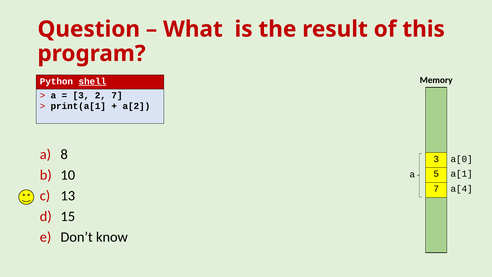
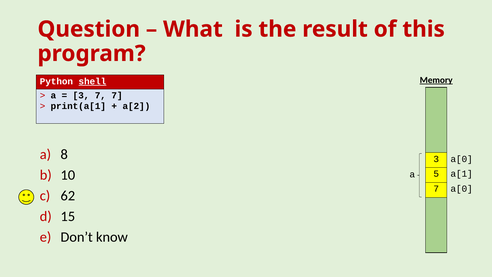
Memory underline: none -> present
3 2: 2 -> 7
7 a[4: a[4 -> a[0
13: 13 -> 62
